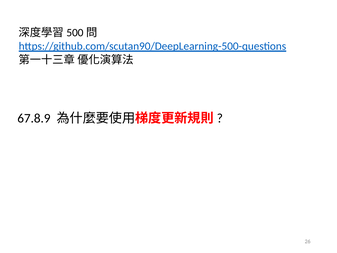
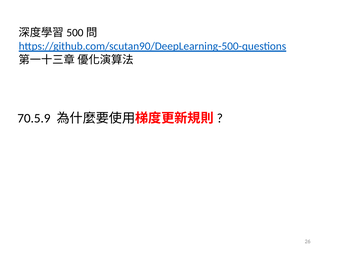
67.8.9: 67.8.9 -> 70.5.9
